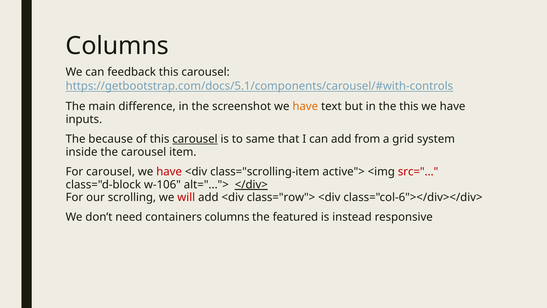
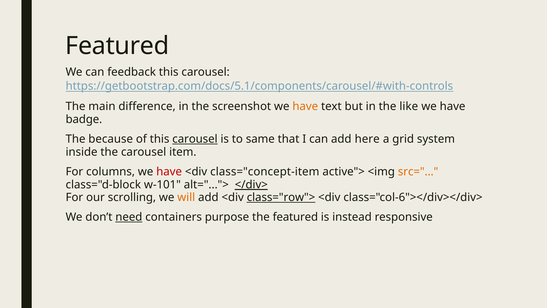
Columns at (117, 46): Columns -> Featured
the this: this -> like
inputs: inputs -> badge
from: from -> here
For carousel: carousel -> columns
class="scrolling-item: class="scrolling-item -> class="concept-item
src= colour: red -> orange
w-106: w-106 -> w-101
will colour: red -> orange
class="row"> underline: none -> present
need underline: none -> present
containers columns: columns -> purpose
